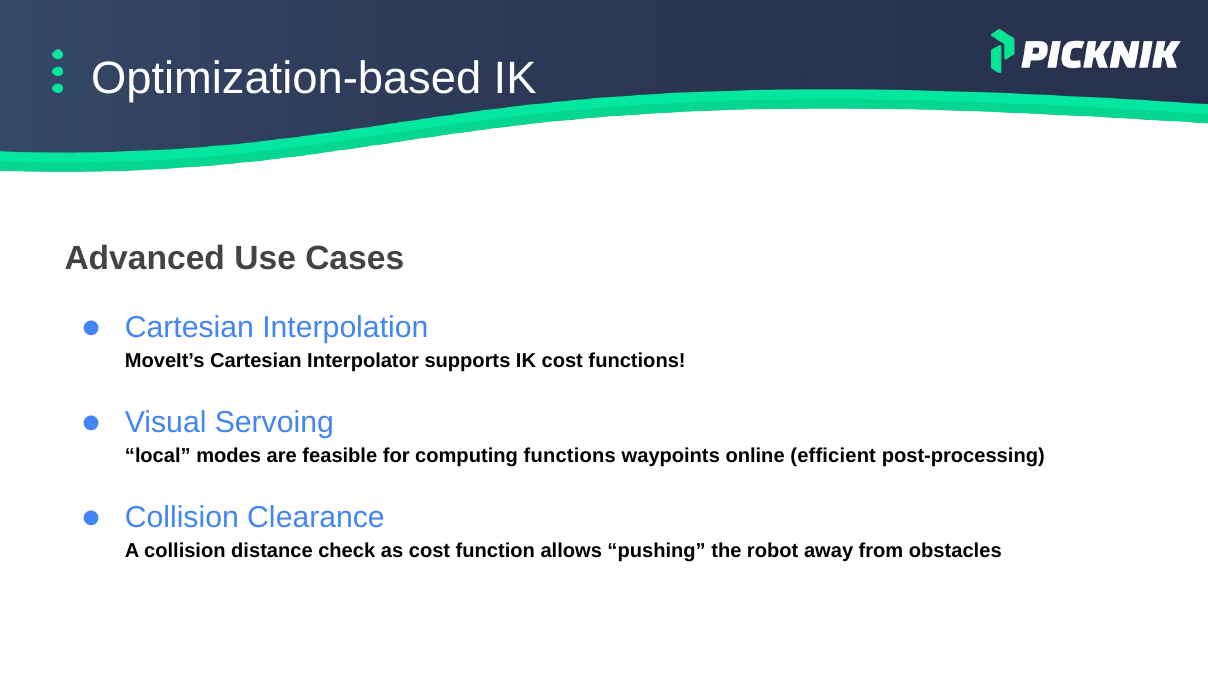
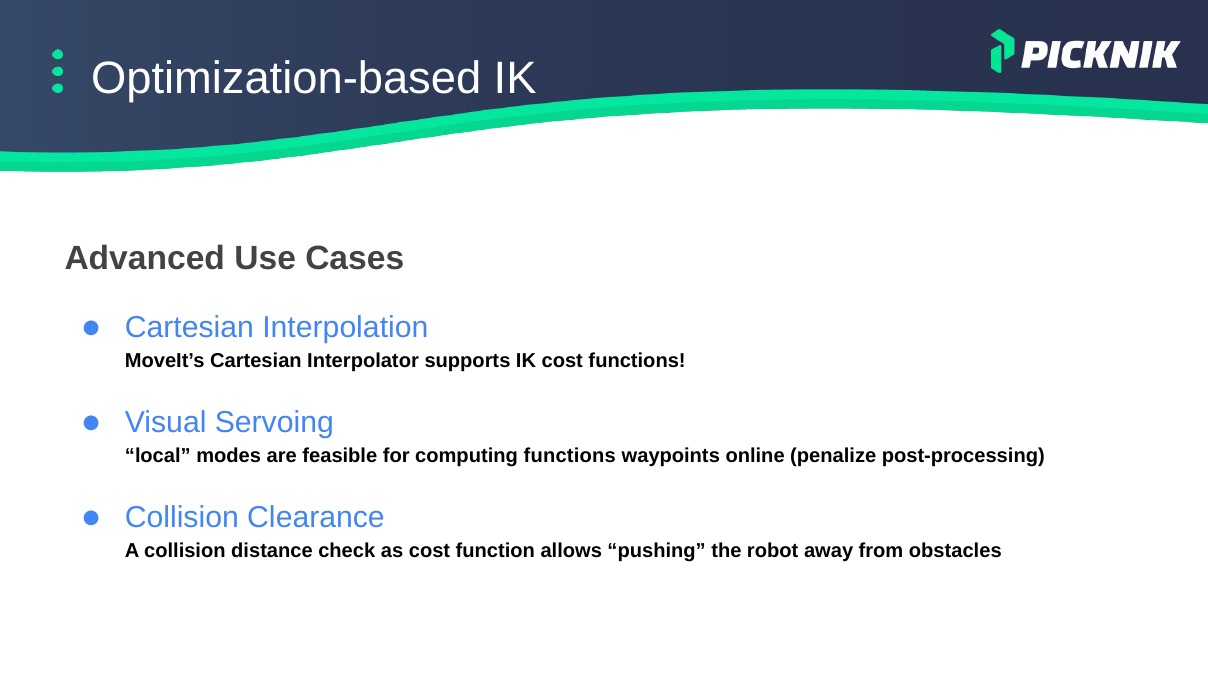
efficient: efficient -> penalize
